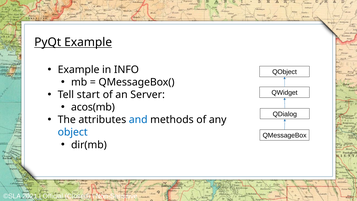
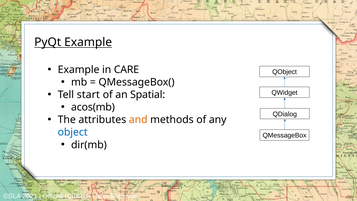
INFO: INFO -> CARE
Server: Server -> Spatial
and colour: blue -> orange
